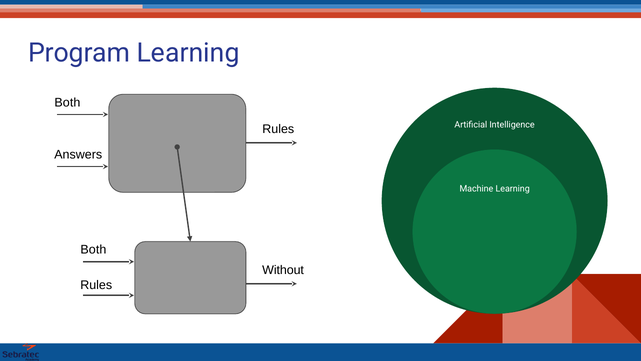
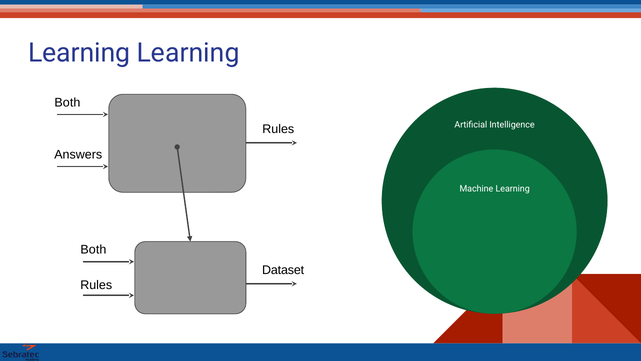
Program at (79, 53): Program -> Learning
Without: Without -> Dataset
